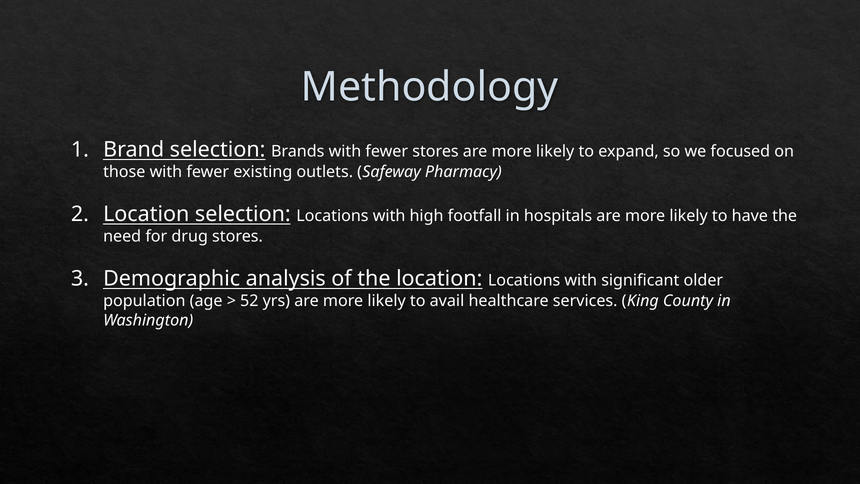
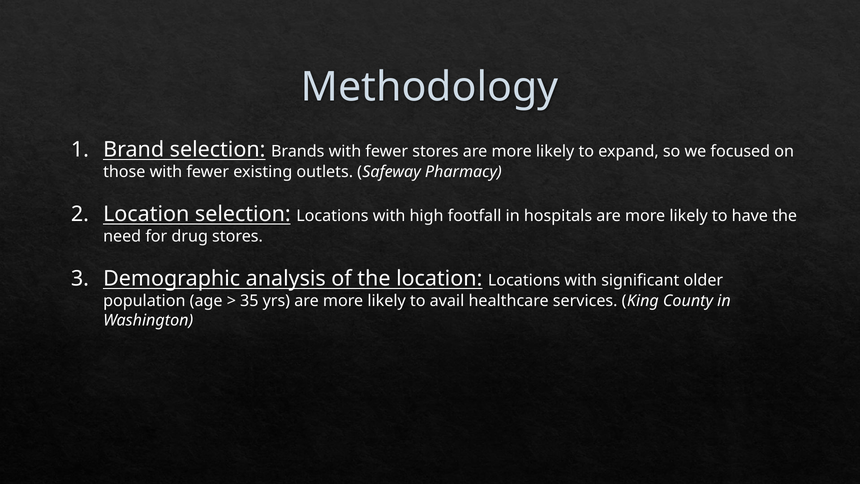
52: 52 -> 35
